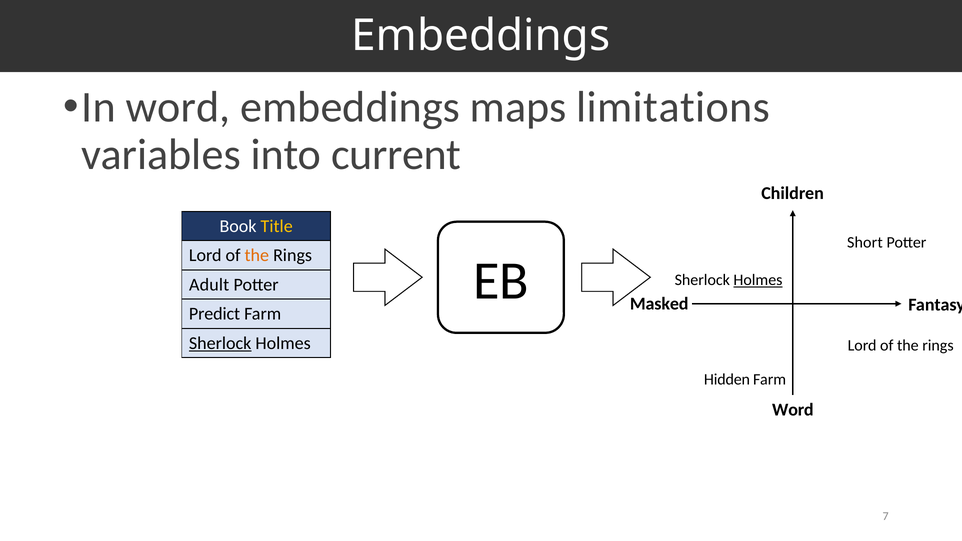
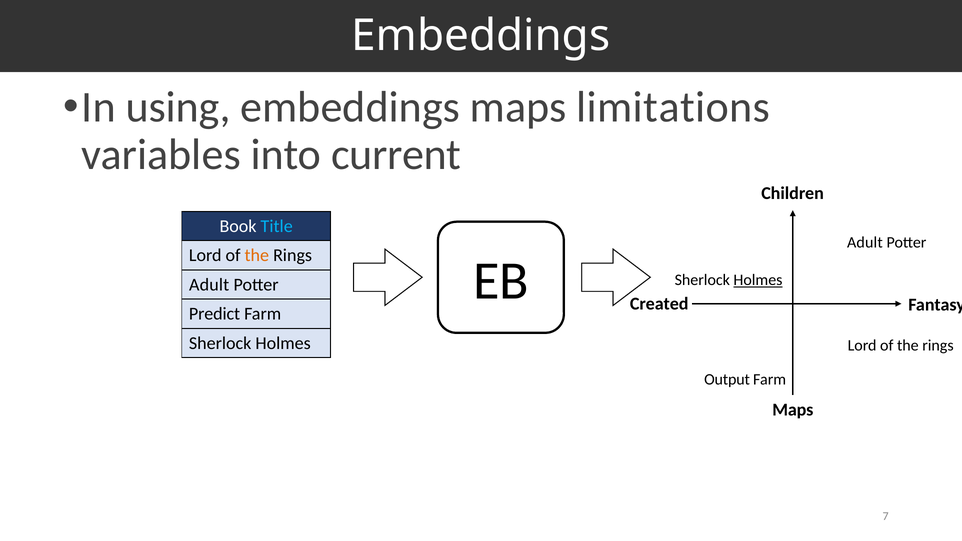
In word: word -> using
Title colour: yellow -> light blue
Short at (865, 242): Short -> Adult
Masked: Masked -> Created
Sherlock at (220, 343) underline: present -> none
Hidden: Hidden -> Output
Word at (793, 410): Word -> Maps
